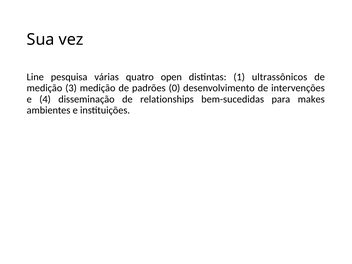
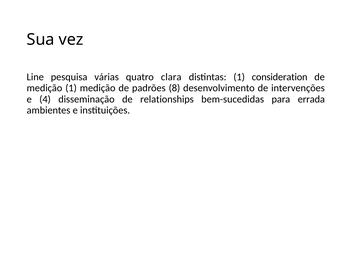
open: open -> clara
ultrassônicos: ultrassônicos -> consideration
medição 3: 3 -> 1
0: 0 -> 8
makes: makes -> errada
